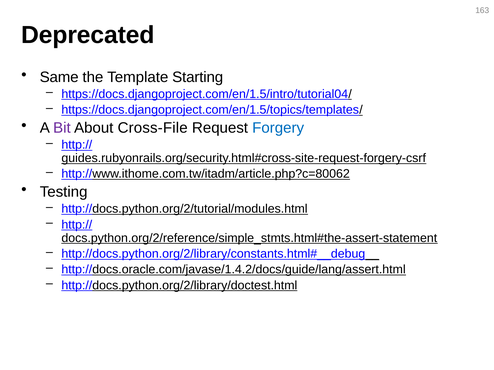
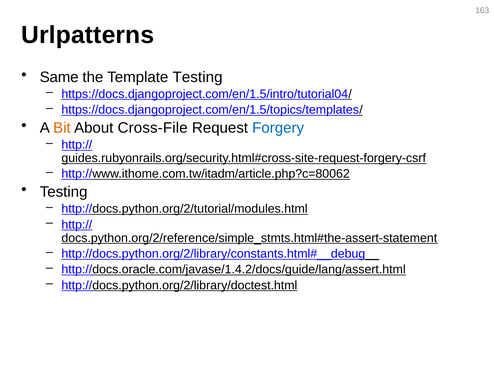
Deprecated: Deprecated -> Urlpatterns
Template Starting: Starting -> Testing
Bit colour: purple -> orange
